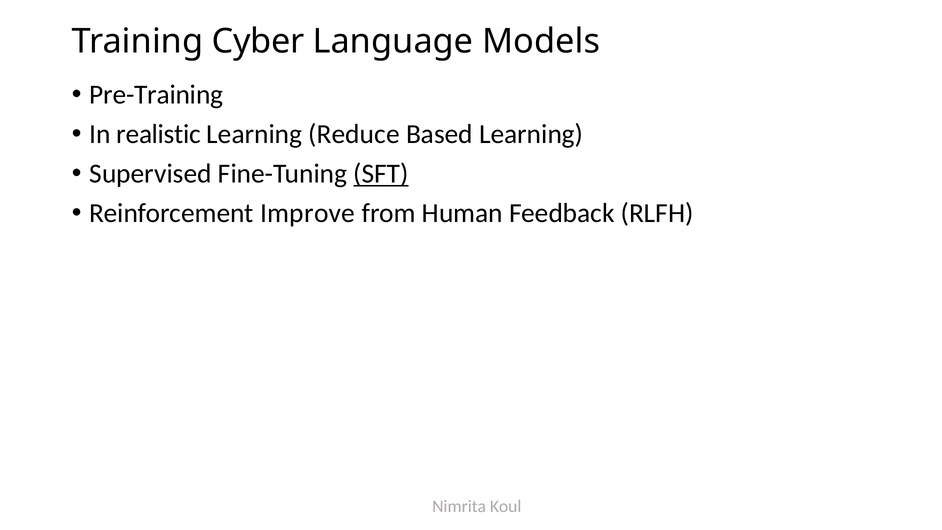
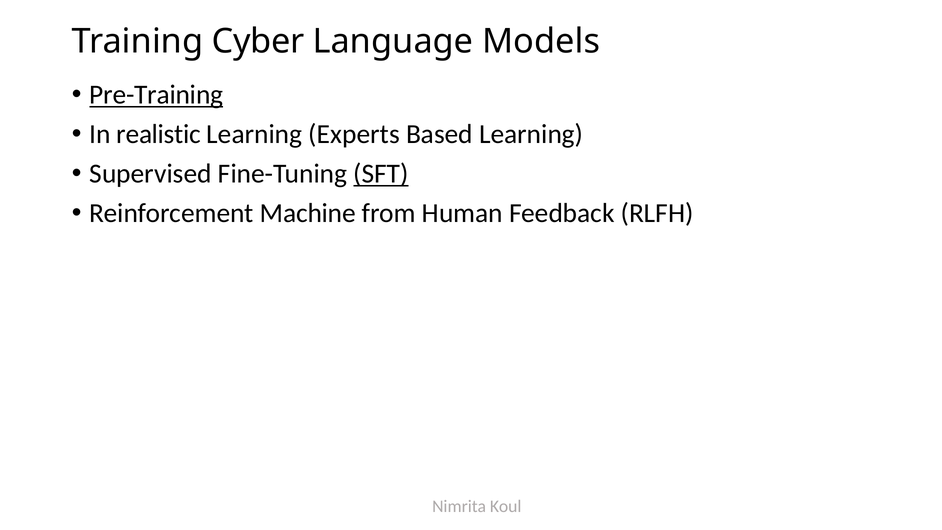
Pre-Training underline: none -> present
Reduce: Reduce -> Experts
Improve: Improve -> Machine
